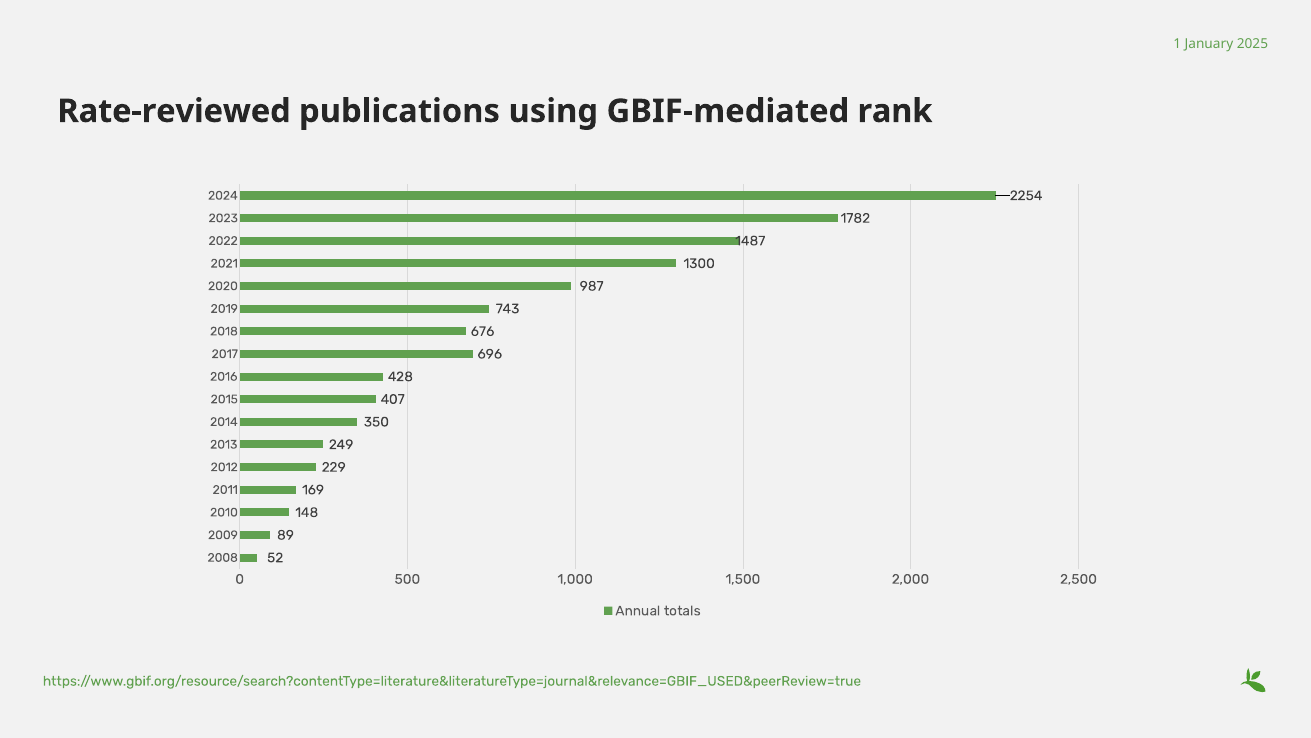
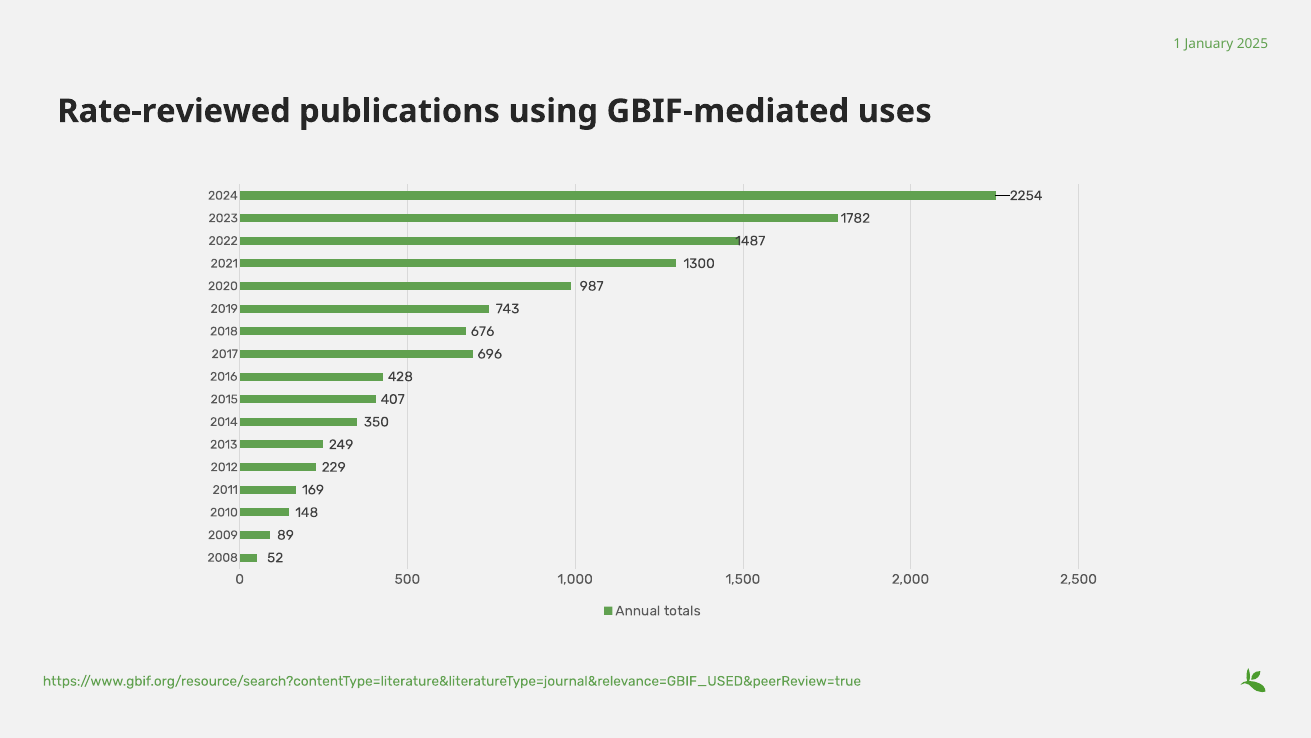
rank: rank -> uses
